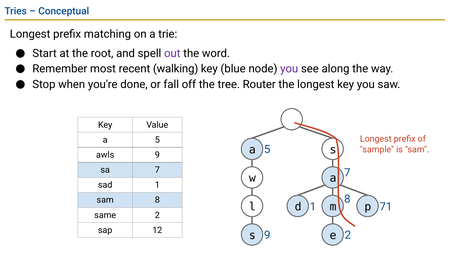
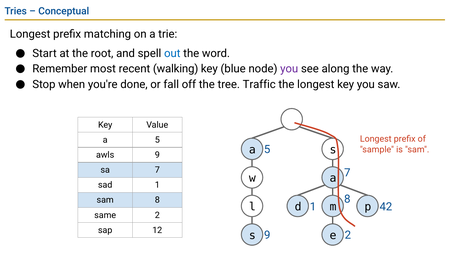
out colour: purple -> blue
Router: Router -> Traffic
71: 71 -> 42
